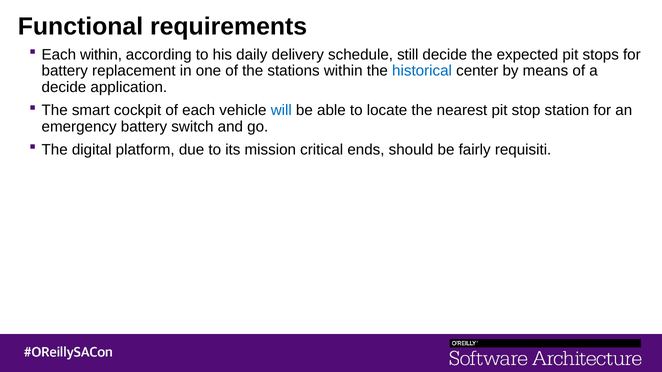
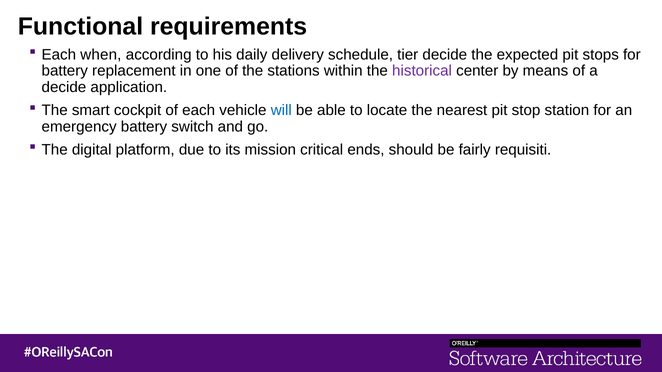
Each within: within -> when
still: still -> tier
historical colour: blue -> purple
